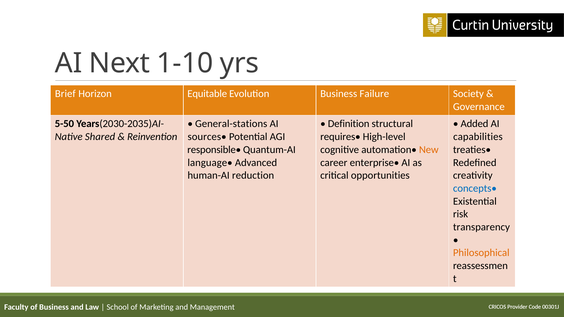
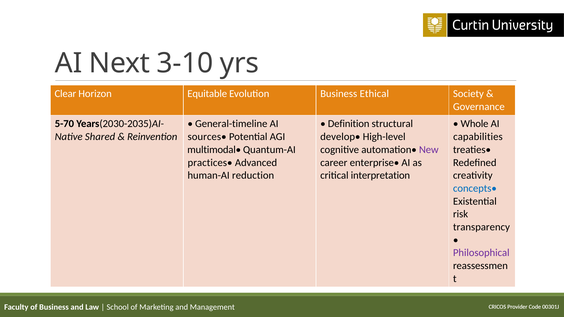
1-10: 1-10 -> 3-10
Brief: Brief -> Clear
Failure: Failure -> Ethical
5-50: 5-50 -> 5-70
General-stations: General-stations -> General-timeline
Added: Added -> Whole
requires•: requires• -> develop•
responsible•: responsible• -> multimodal•
New colour: orange -> purple
language•: language• -> practices•
opportunities: opportunities -> interpretation
Philosophical colour: orange -> purple
